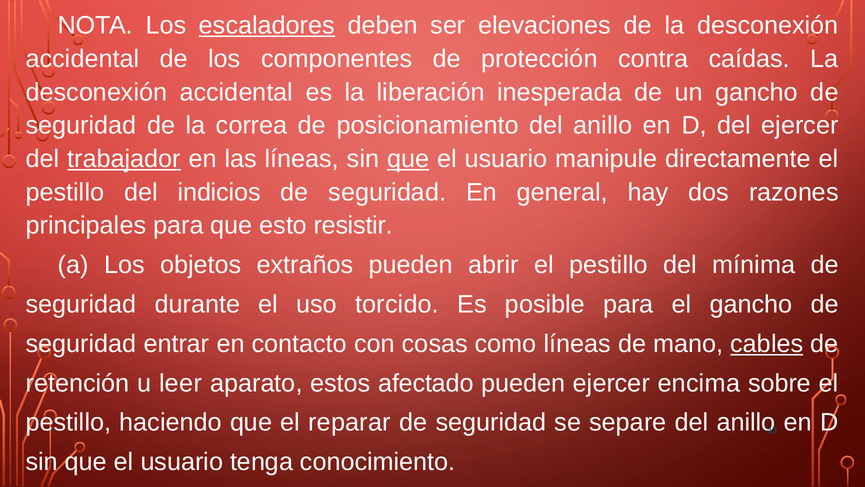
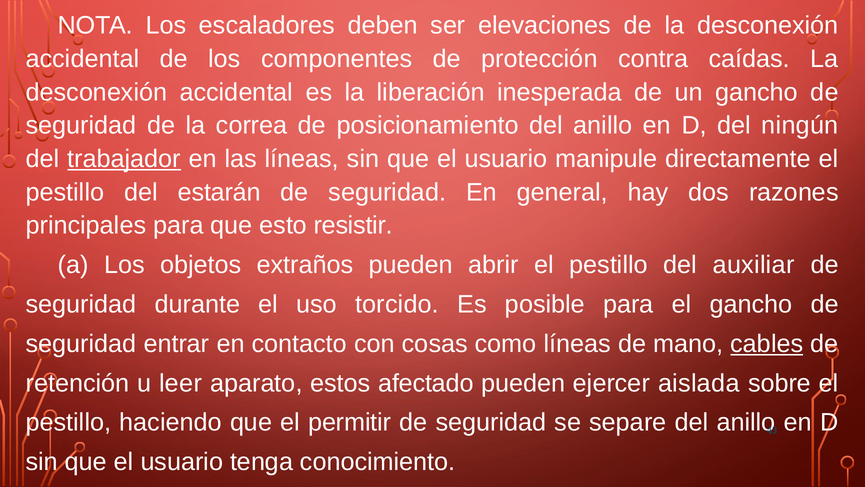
escaladores underline: present -> none
del ejercer: ejercer -> ningún
que at (408, 159) underline: present -> none
indicios: indicios -> estarán
mínima: mínima -> auxiliar
encima: encima -> aislada
reparar: reparar -> permitir
